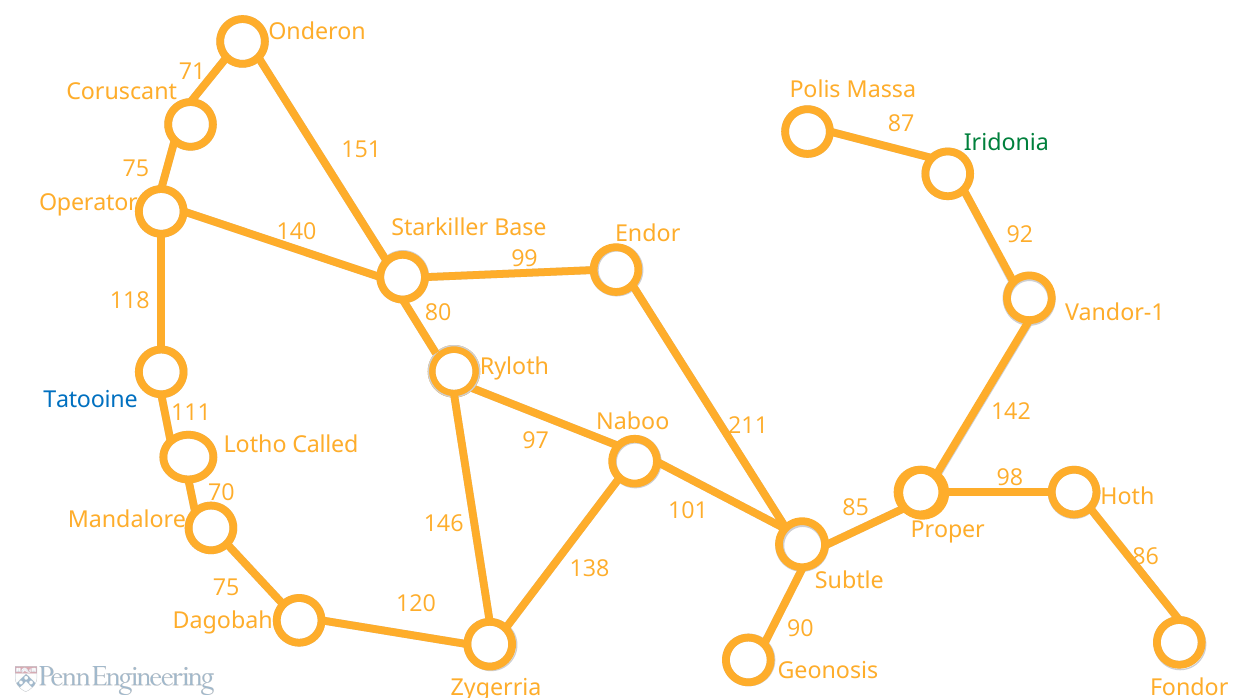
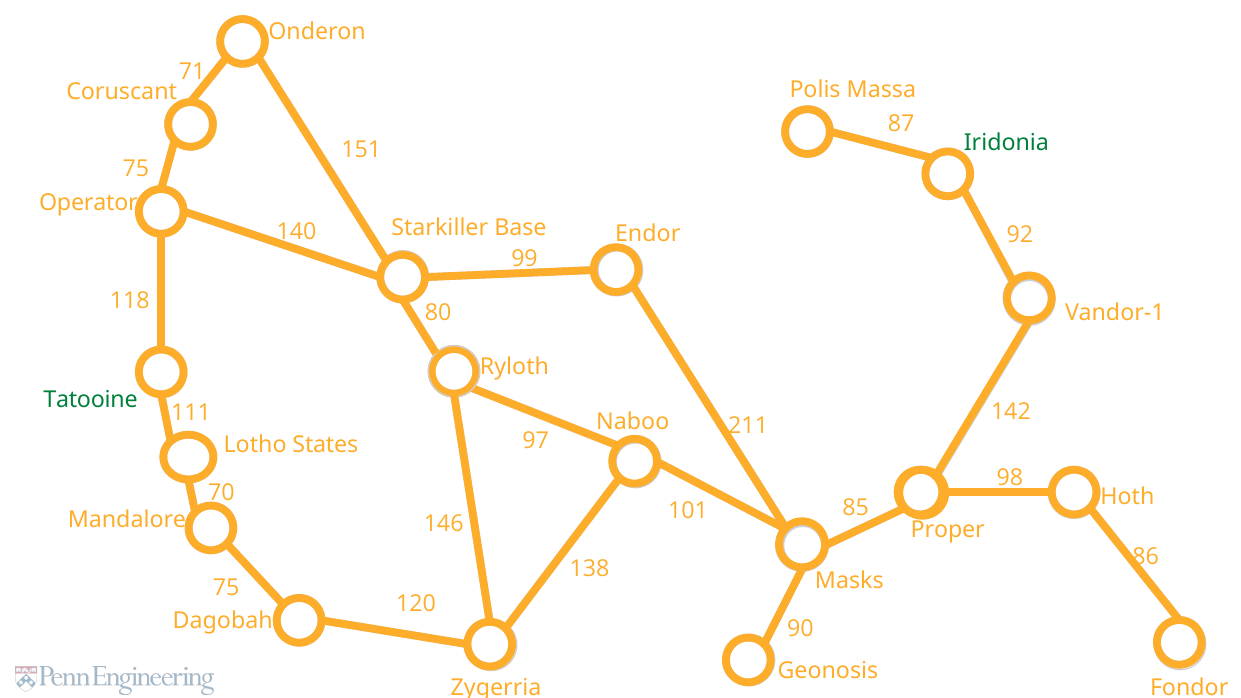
Tatooine colour: blue -> green
Called: Called -> States
Subtle: Subtle -> Masks
